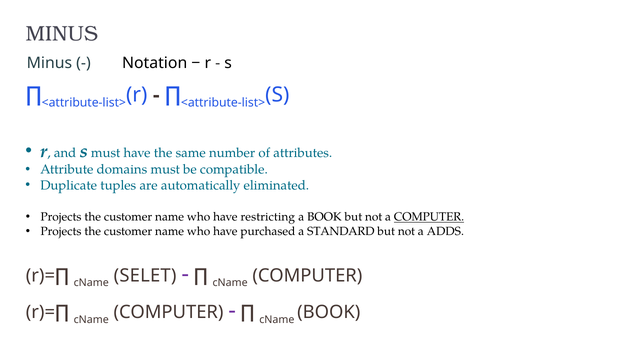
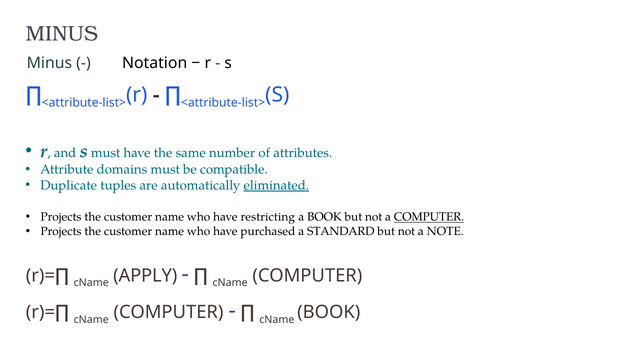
eliminated underline: none -> present
ADDS: ADDS -> NOTE
SELET: SELET -> APPLY
